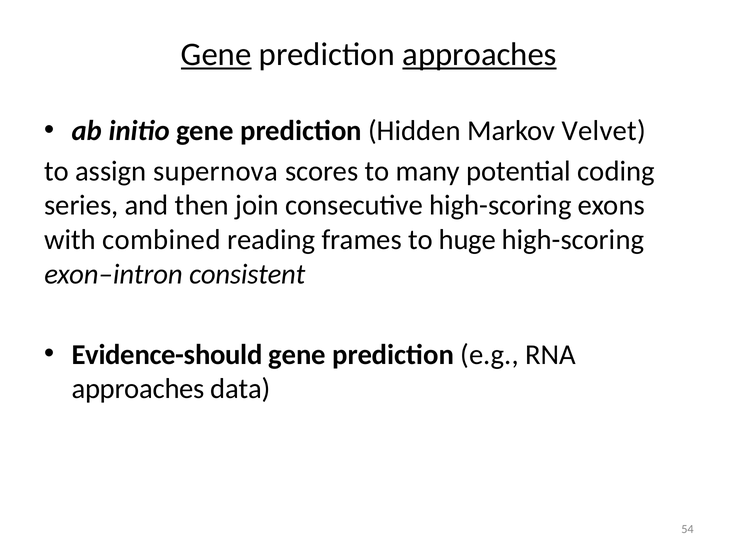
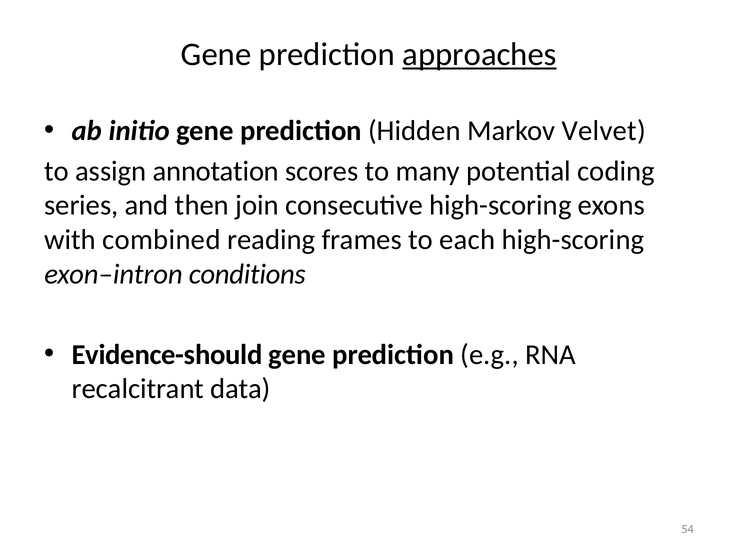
Gene at (216, 54) underline: present -> none
supernova: supernova -> annotation
huge: huge -> each
consistent: consistent -> conditions
approaches at (138, 389): approaches -> recalcitrant
